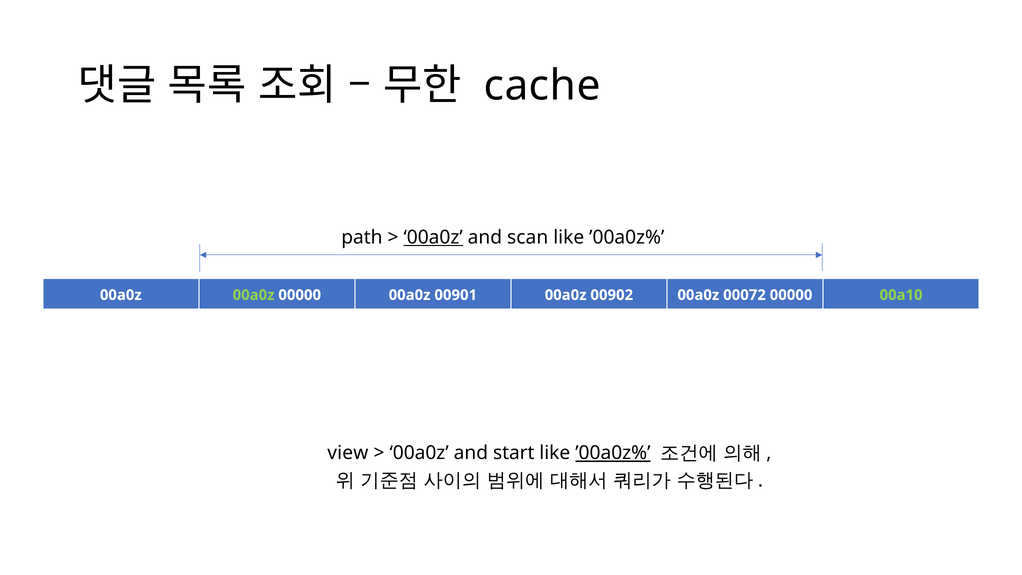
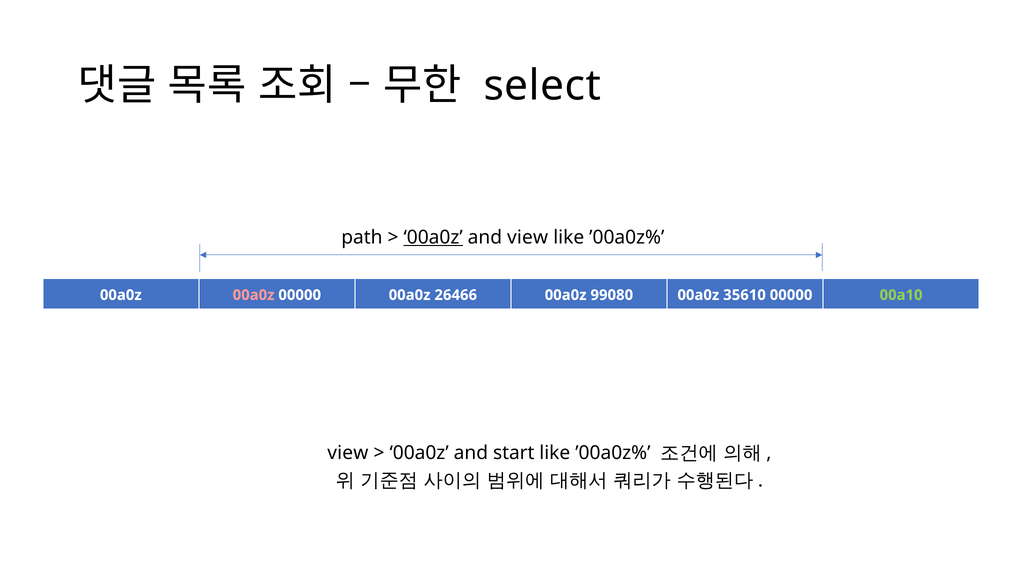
cache: cache -> select
and scan: scan -> view
00a0z at (254, 295) colour: light green -> pink
00901: 00901 -> 26466
00902: 00902 -> 99080
00072: 00072 -> 35610
’00a0z% at (613, 453) underline: present -> none
